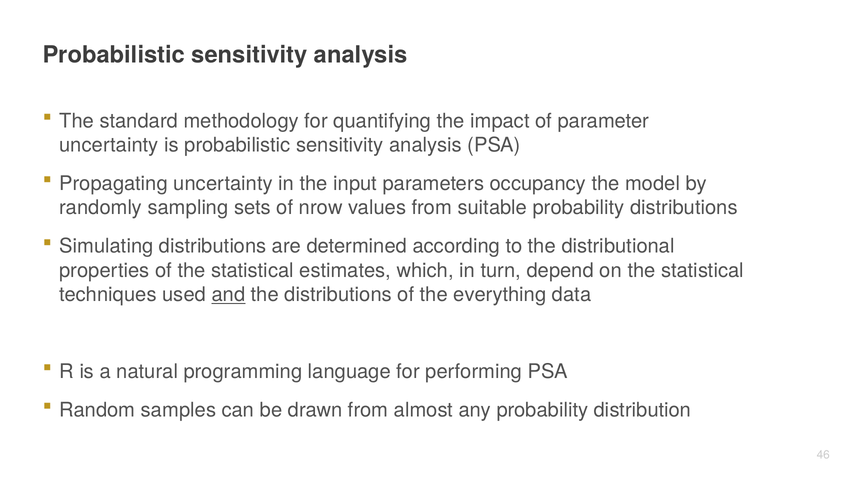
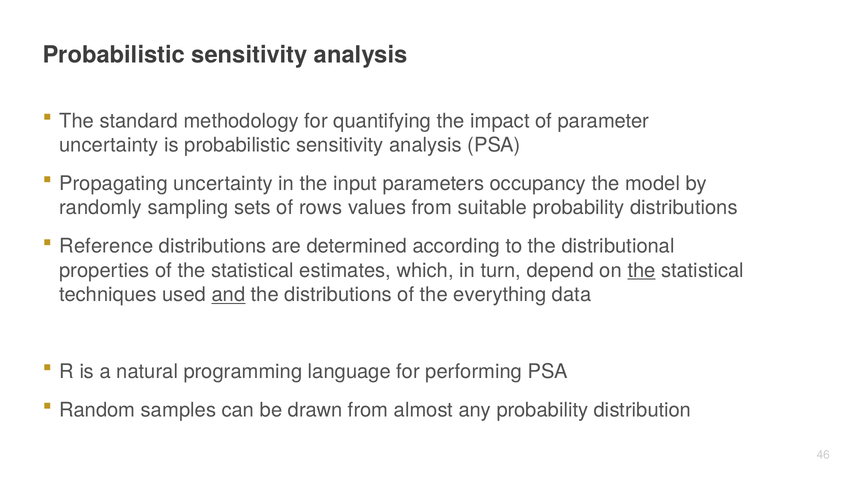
nrow: nrow -> rows
Simulating: Simulating -> Reference
the at (642, 270) underline: none -> present
